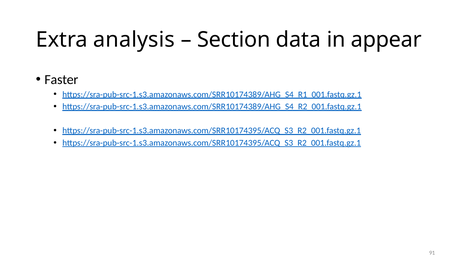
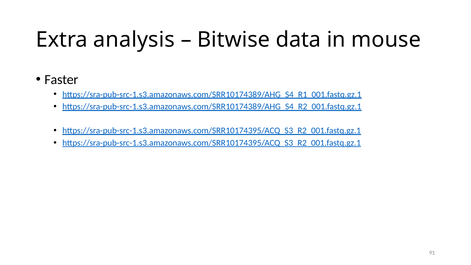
Section: Section -> Bitwise
appear: appear -> mouse
